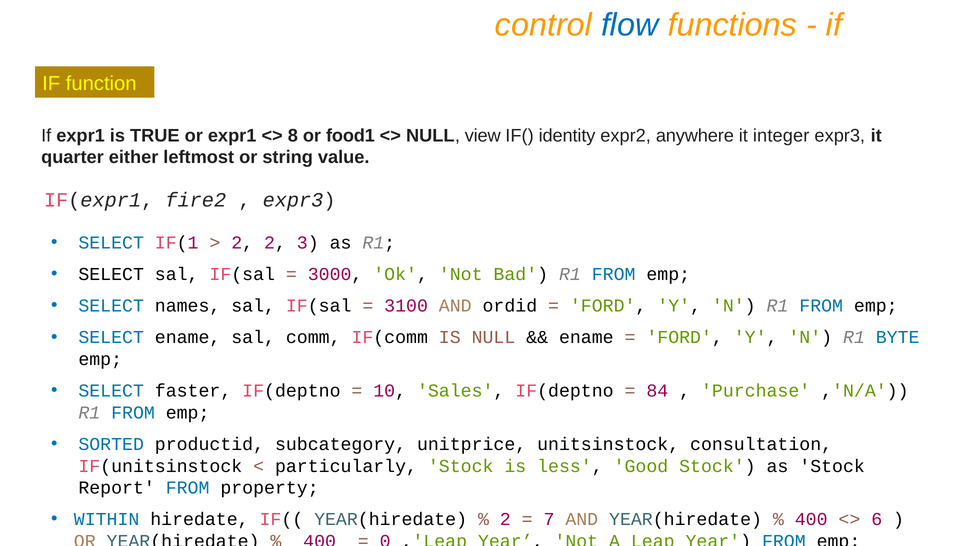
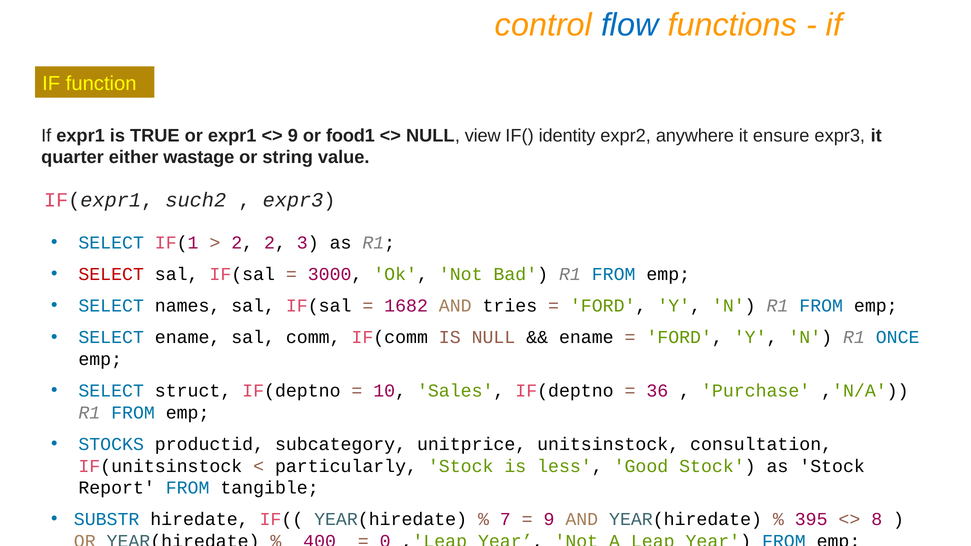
8 at (293, 136): 8 -> 9
integer: integer -> ensure
leftmost: leftmost -> wastage
fire2: fire2 -> such2
SELECT at (111, 275) colour: black -> red
3100: 3100 -> 1682
ordid: ordid -> tries
BYTE: BYTE -> ONCE
faster: faster -> struct
84: 84 -> 36
SORTED: SORTED -> STOCKS
property: property -> tangible
WITHIN: WITHIN -> SUBSTR
2 at (505, 520): 2 -> 7
7 at (549, 520): 7 -> 9
400 at (811, 520): 400 -> 395
6: 6 -> 8
